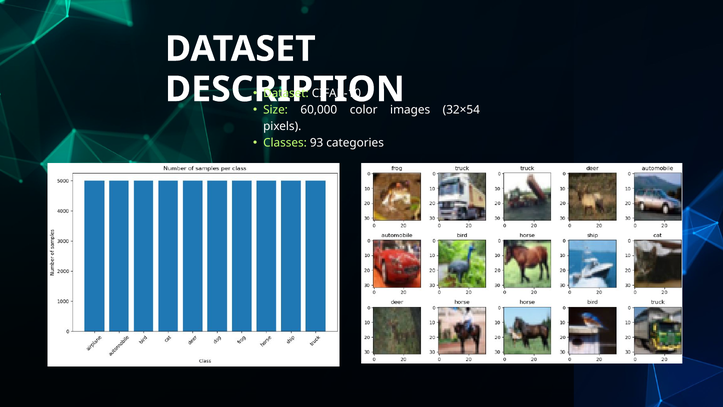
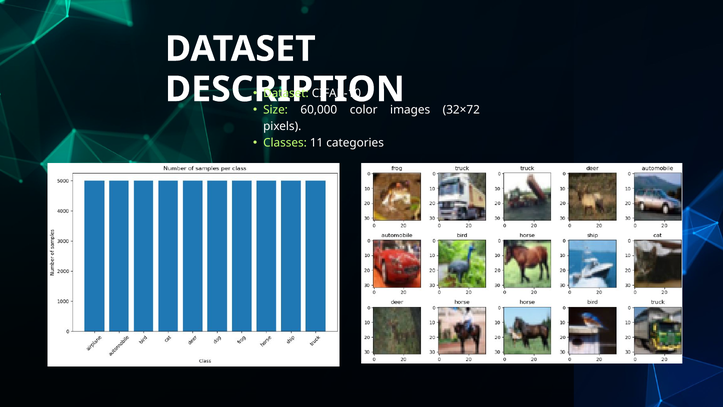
32×54: 32×54 -> 32×72
93: 93 -> 11
